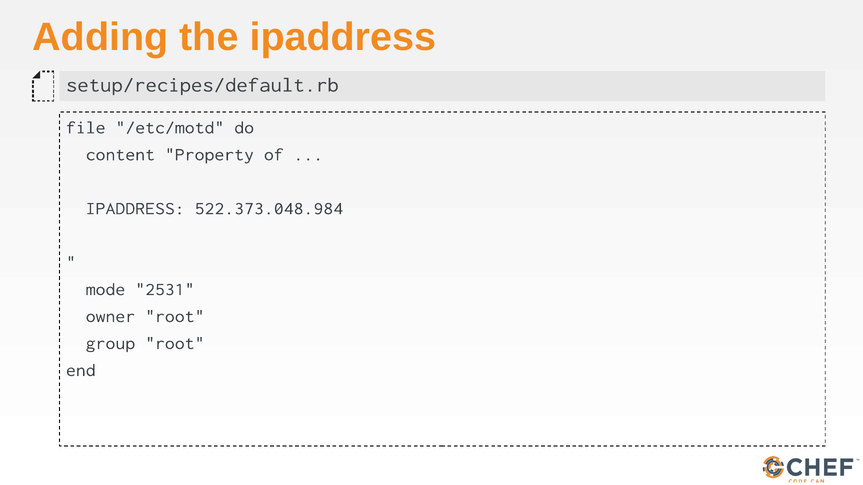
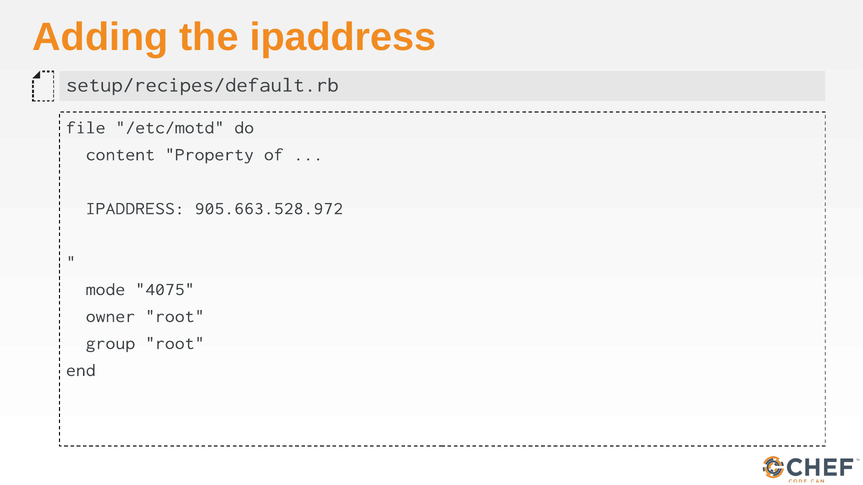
522.373.048.984: 522.373.048.984 -> 905.663.528.972
2531: 2531 -> 4075
